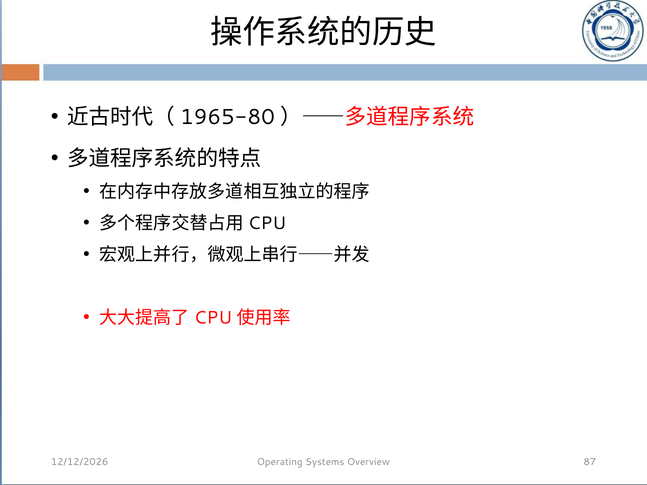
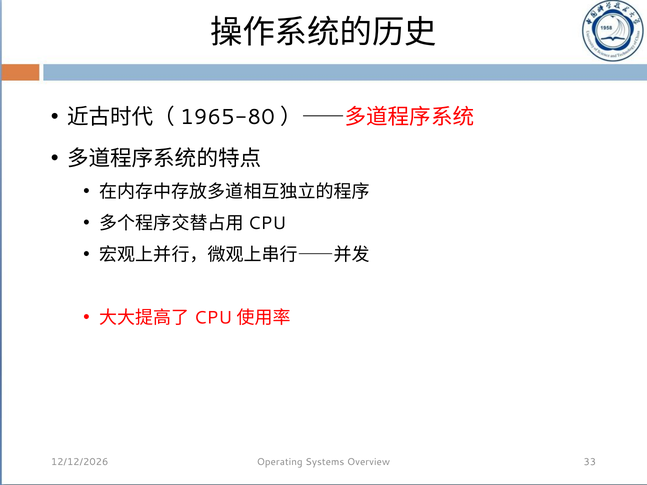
87: 87 -> 33
